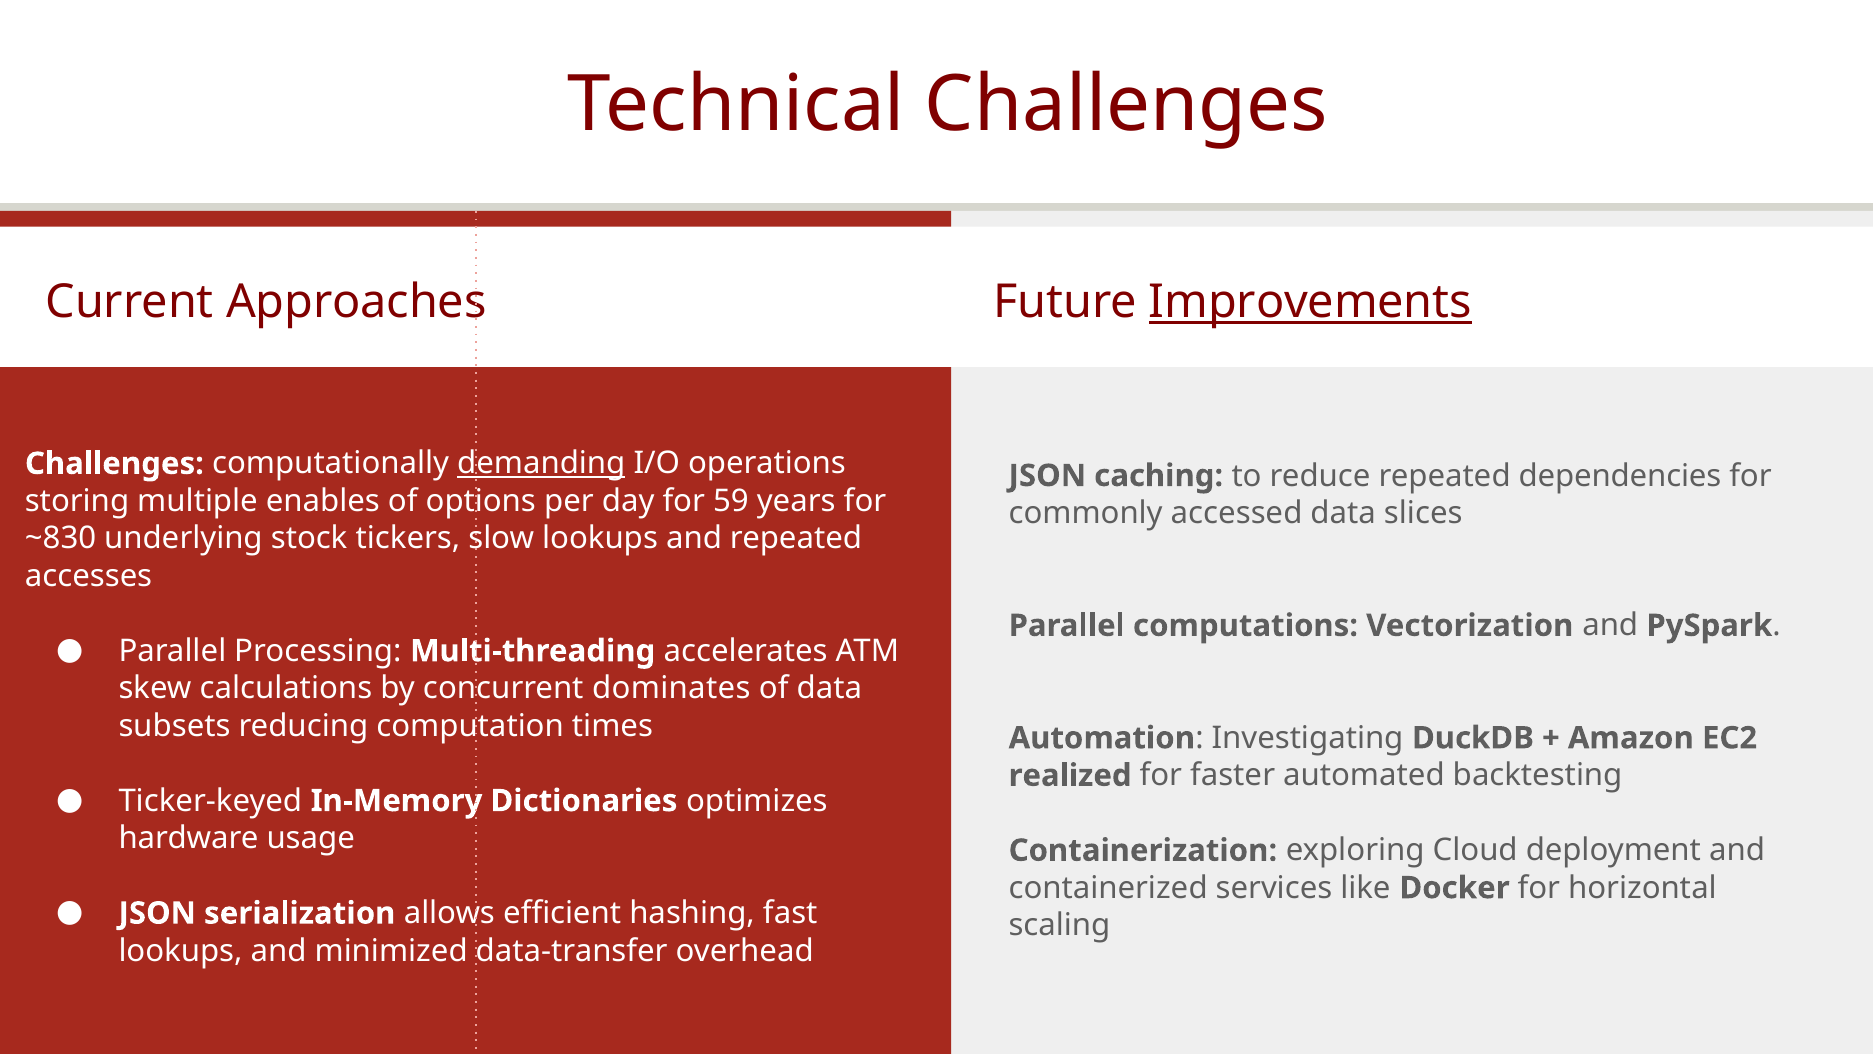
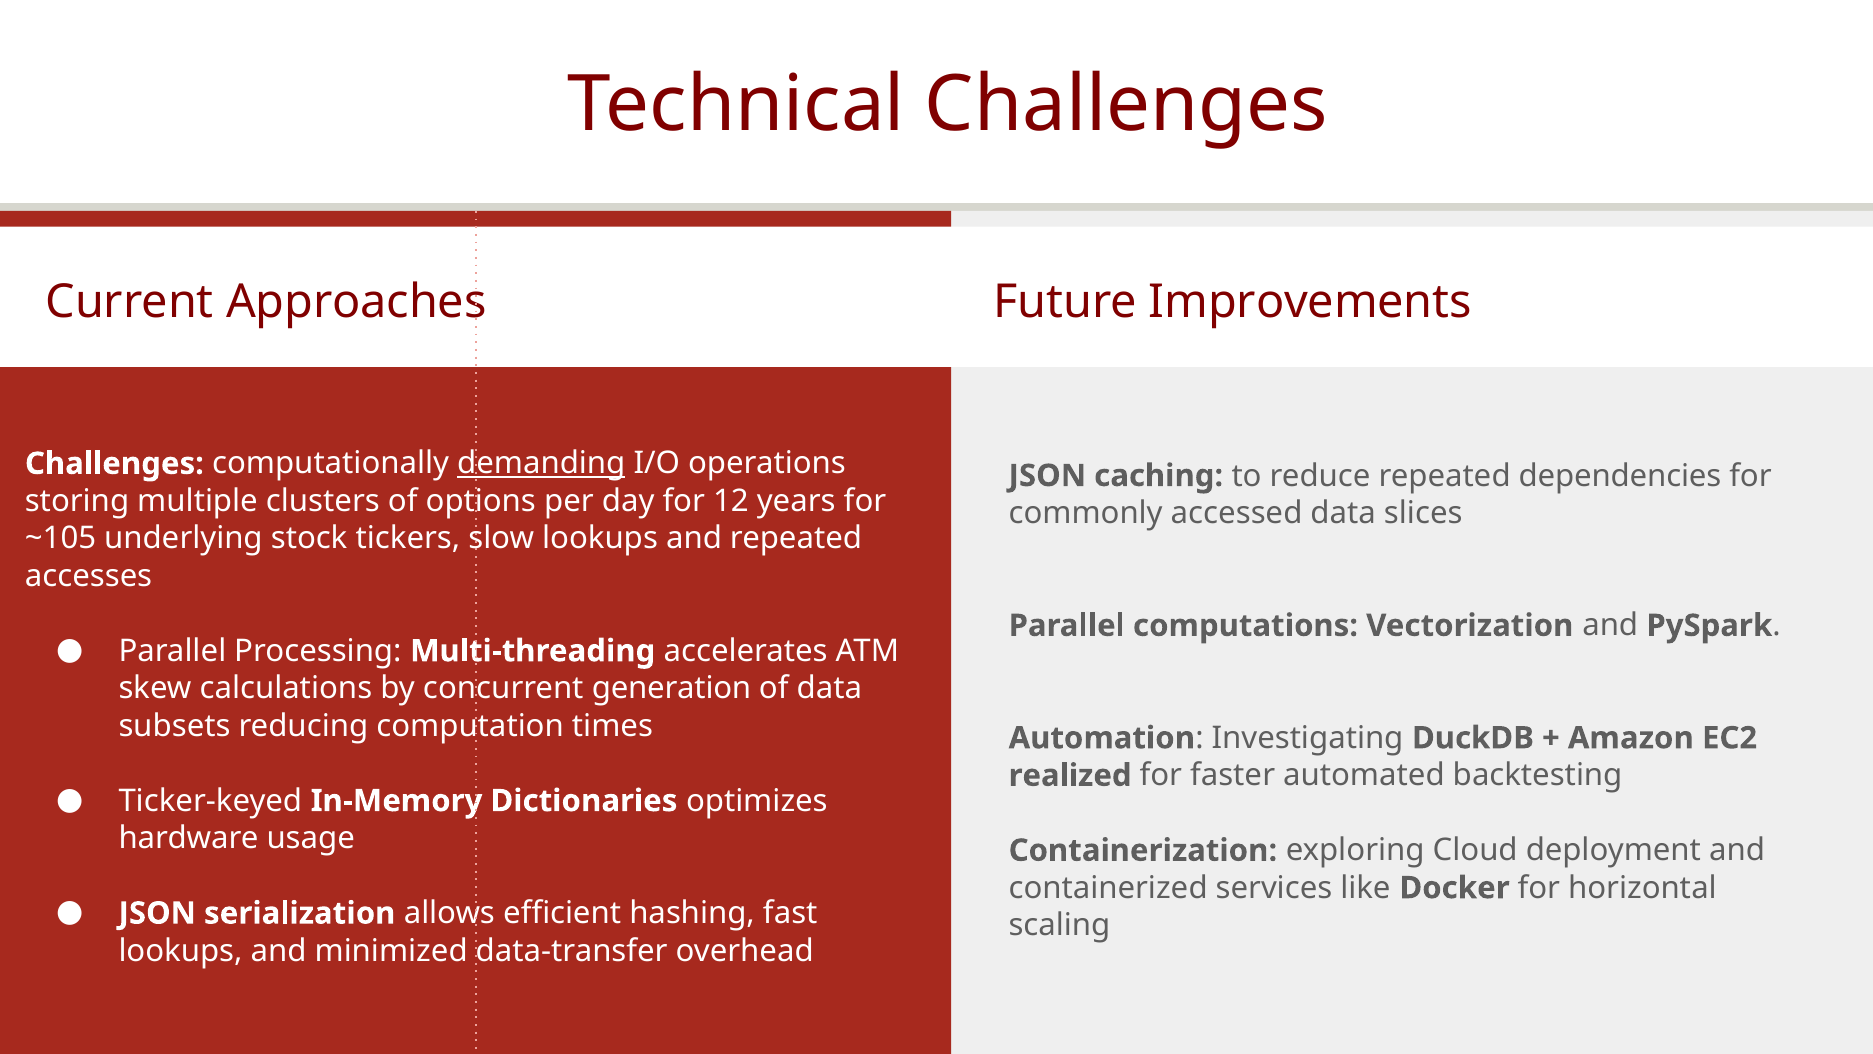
Improvements underline: present -> none
enables: enables -> clusters
59: 59 -> 12
~830: ~830 -> ~105
dominates: dominates -> generation
